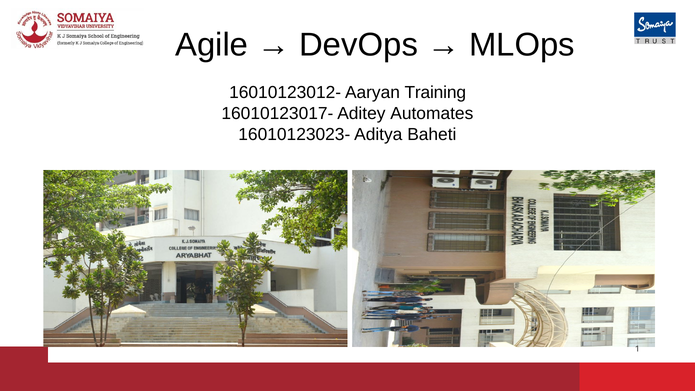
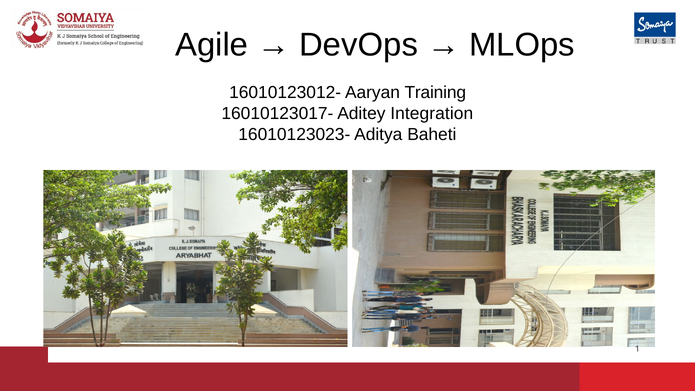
Automates: Automates -> Integration
